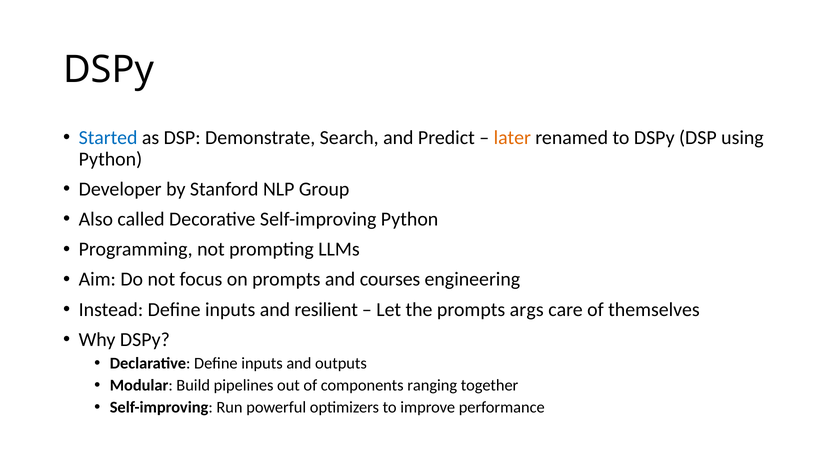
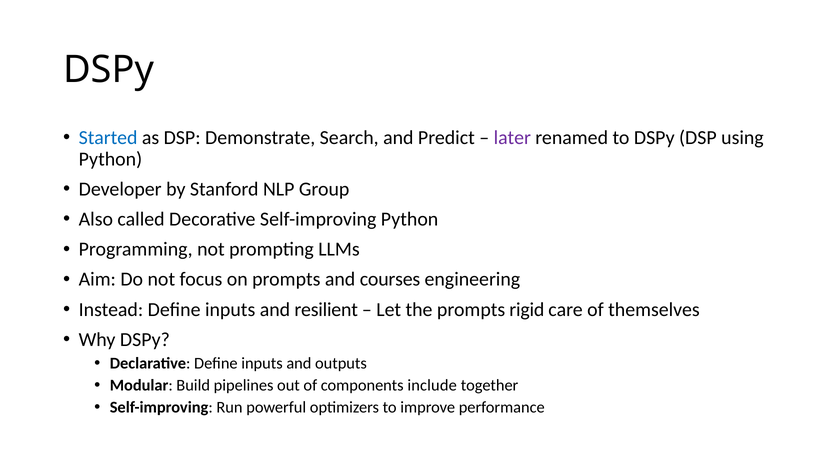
later colour: orange -> purple
args: args -> rigid
ranging: ranging -> include
